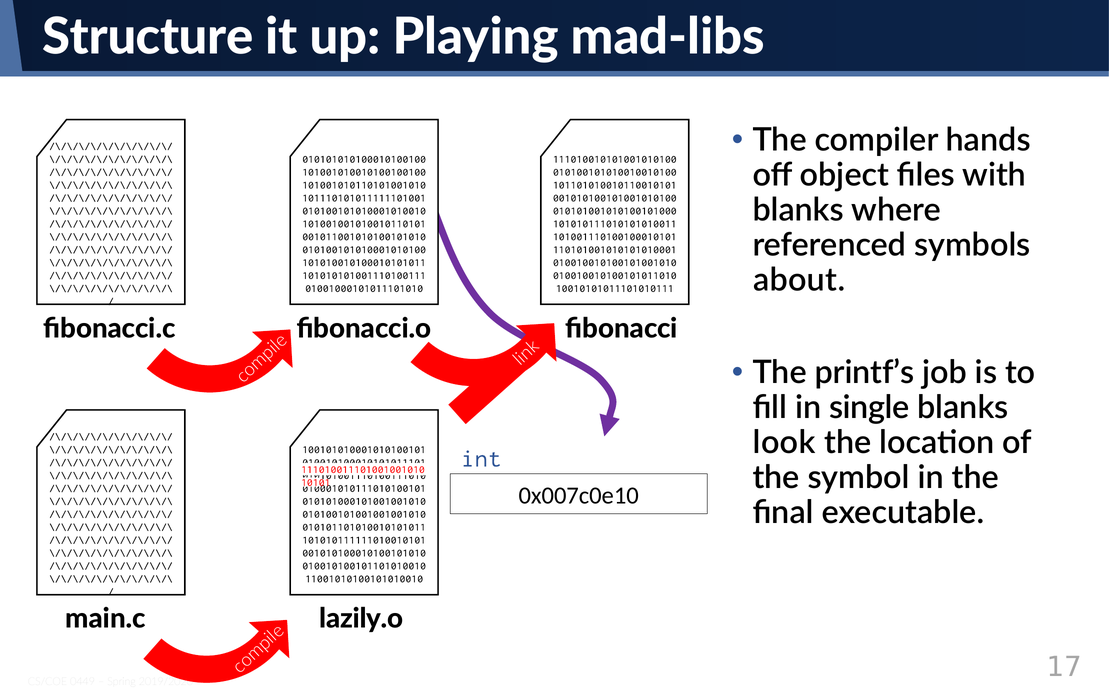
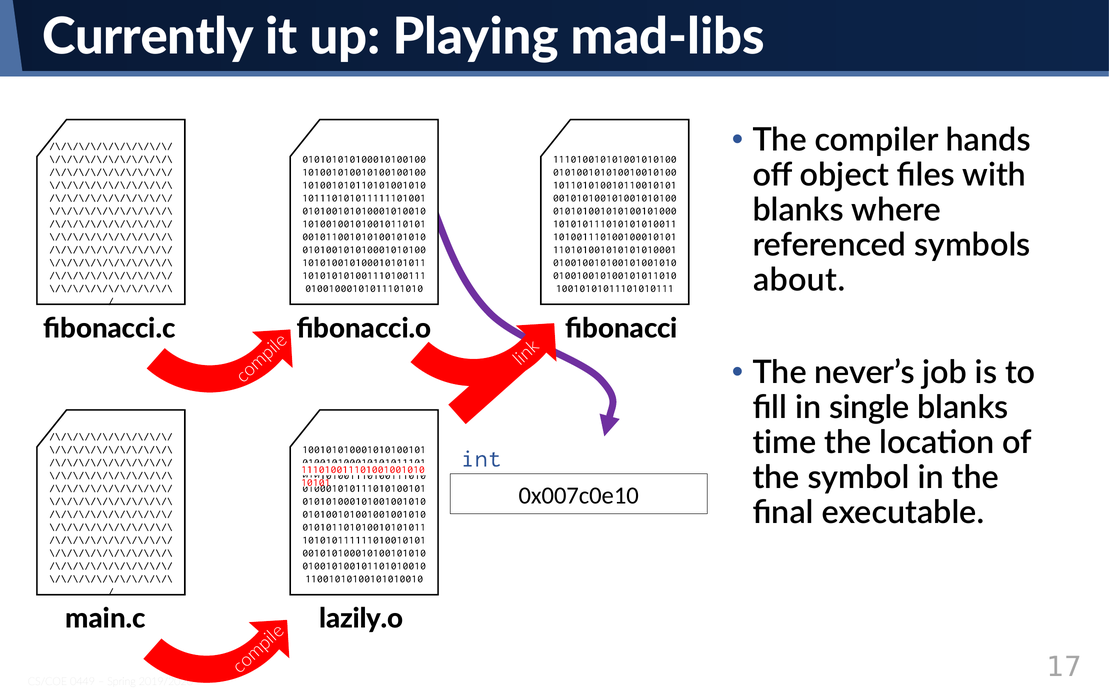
Structure: Structure -> Currently
printf’s: printf’s -> never’s
look: look -> time
